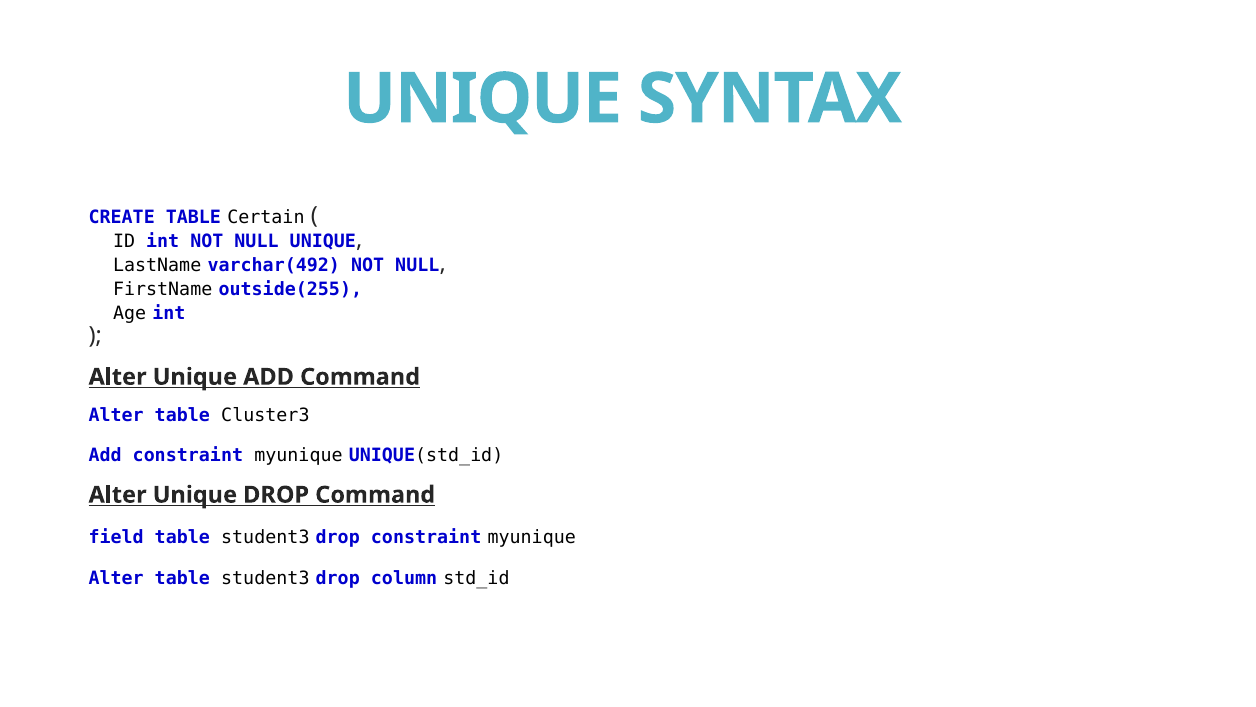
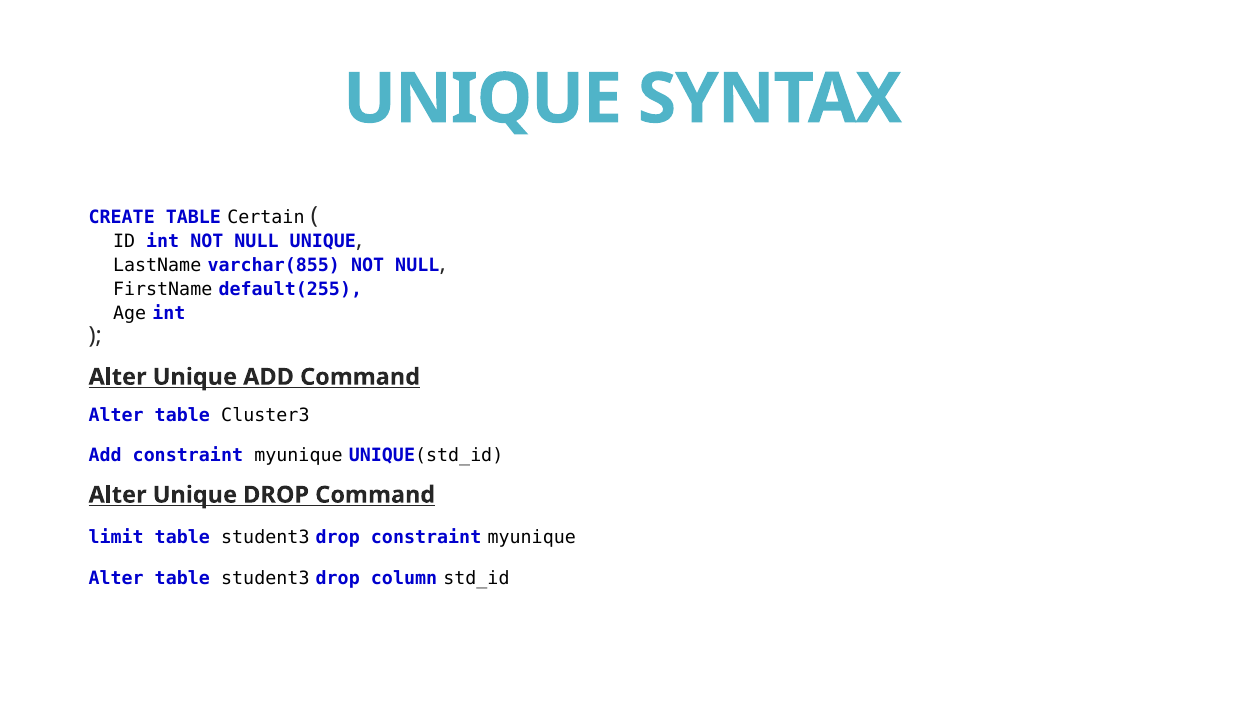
varchar(492: varchar(492 -> varchar(855
outside(255: outside(255 -> default(255
field: field -> limit
